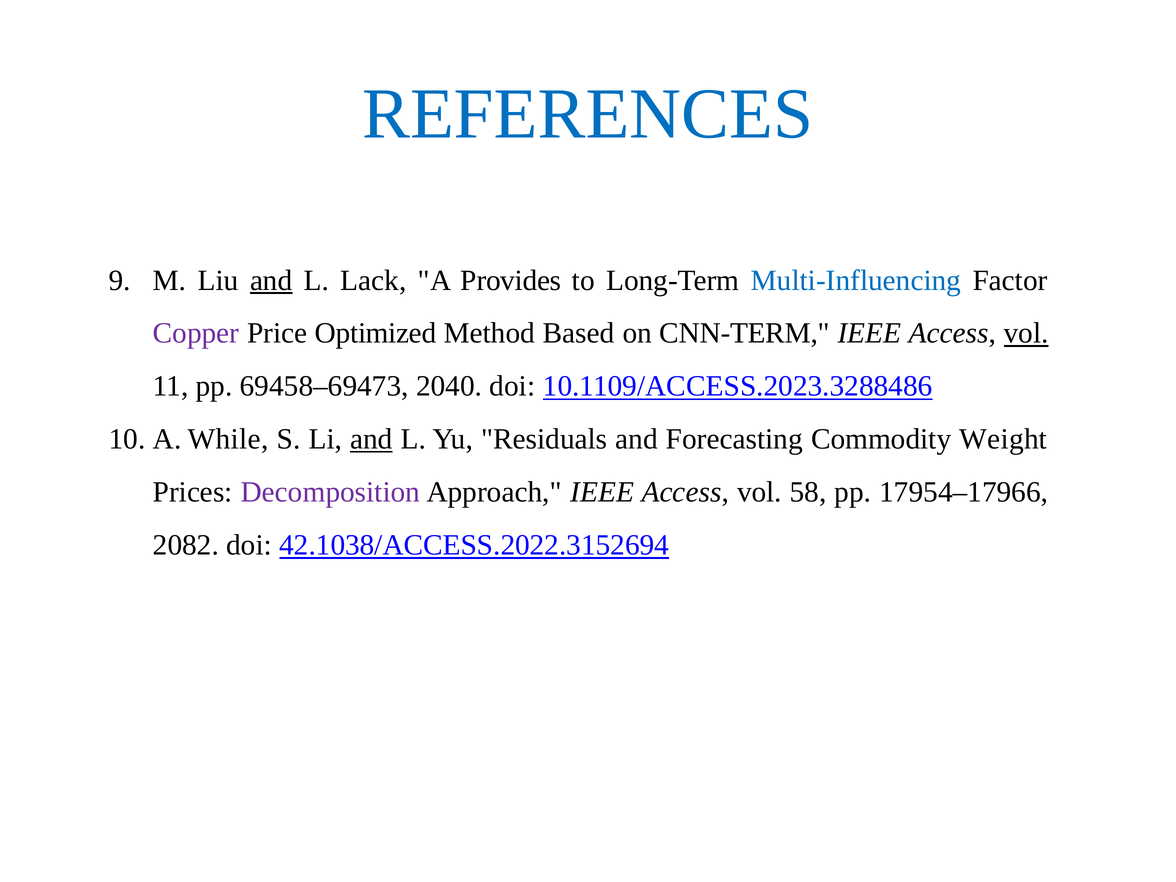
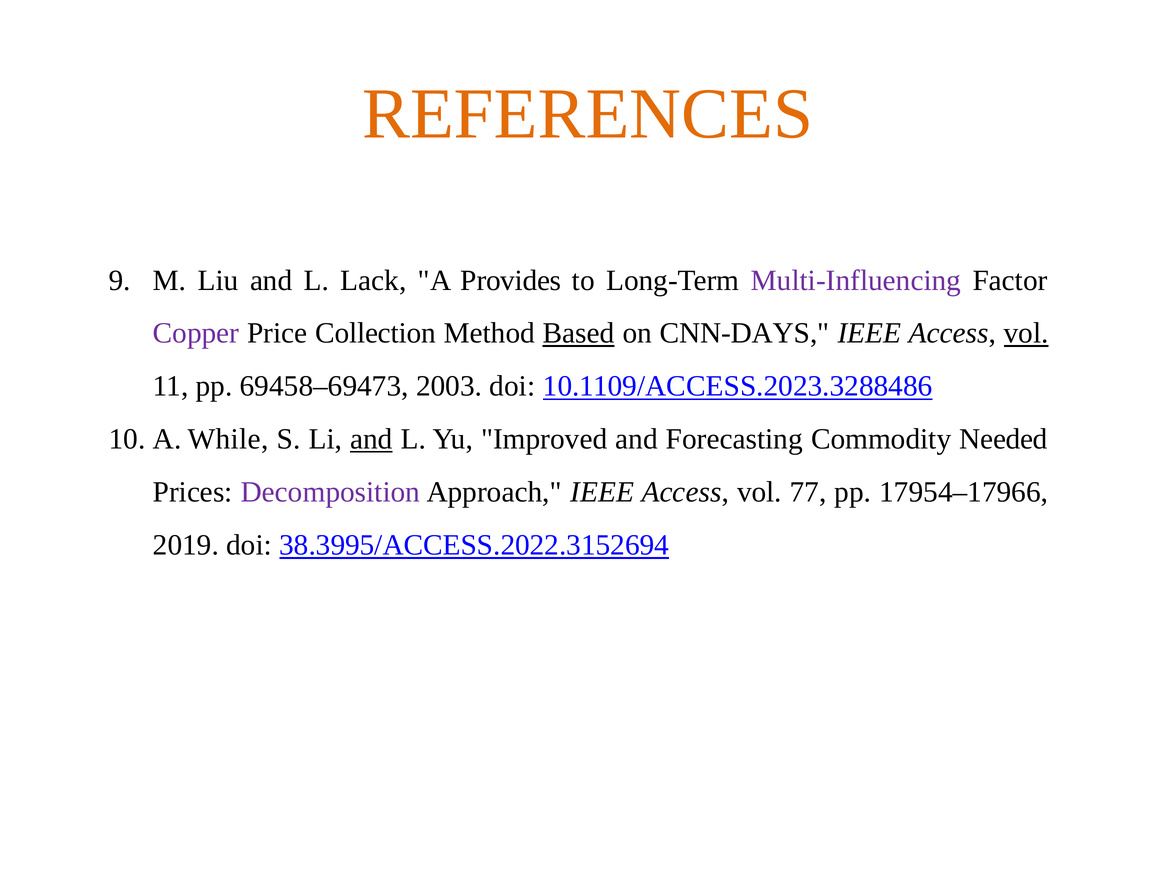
REFERENCES colour: blue -> orange
and at (271, 280) underline: present -> none
Multi-Influencing colour: blue -> purple
Optimized: Optimized -> Collection
Based underline: none -> present
CNN-TERM: CNN-TERM -> CNN-DAYS
2040: 2040 -> 2003
Residuals: Residuals -> Improved
Weight: Weight -> Needed
58: 58 -> 77
2082: 2082 -> 2019
42.1038/ACCESS.2022.3152694: 42.1038/ACCESS.2022.3152694 -> 38.3995/ACCESS.2022.3152694
